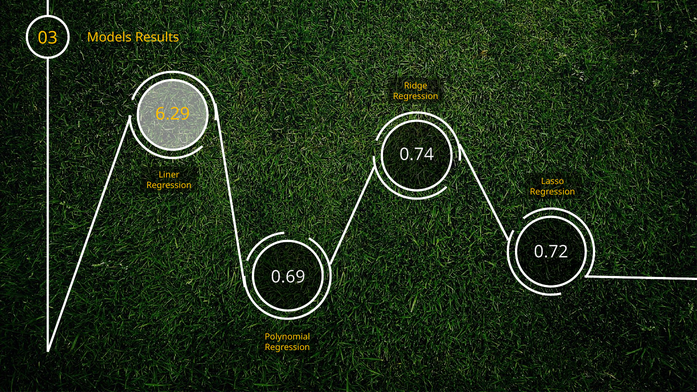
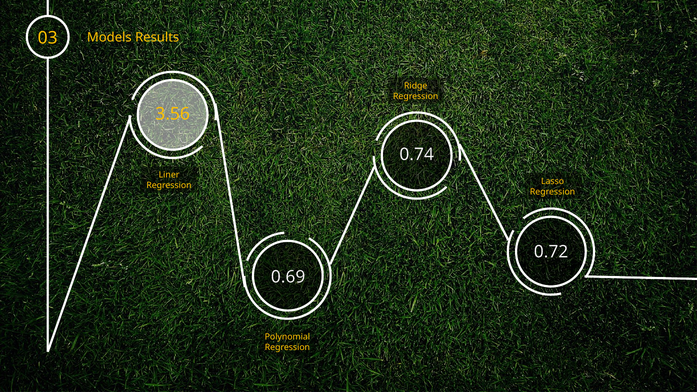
6.29: 6.29 -> 3.56
